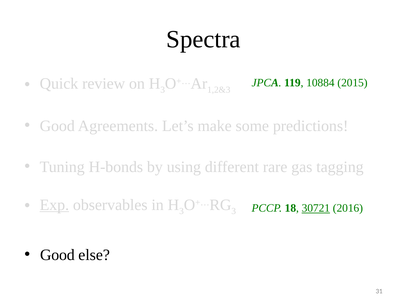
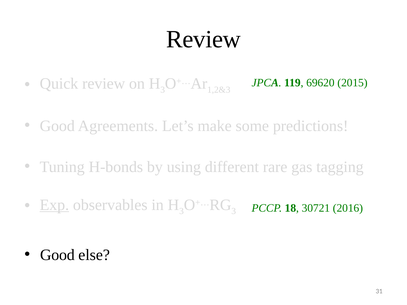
Spectra at (203, 39): Spectra -> Review
10884: 10884 -> 69620
30721 underline: present -> none
